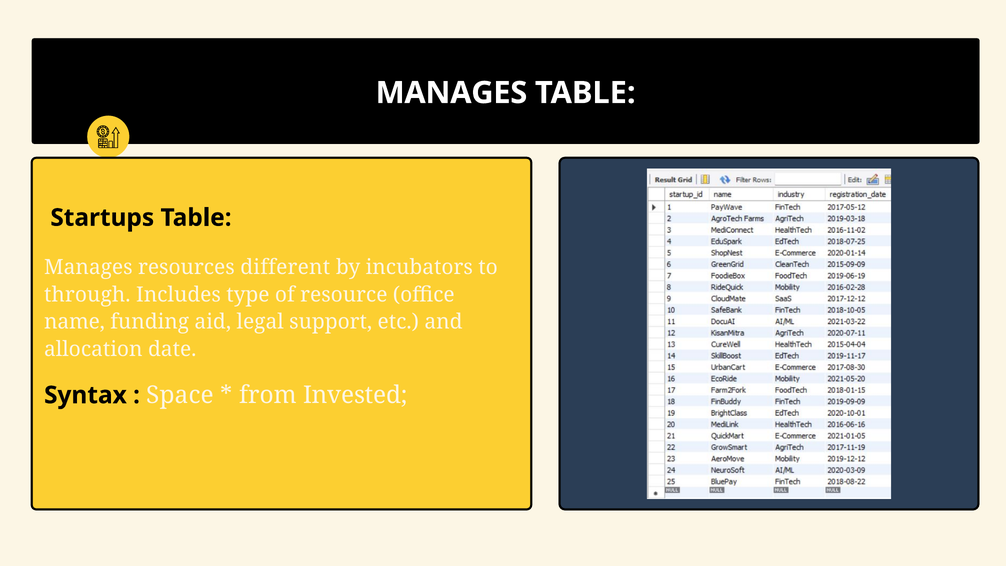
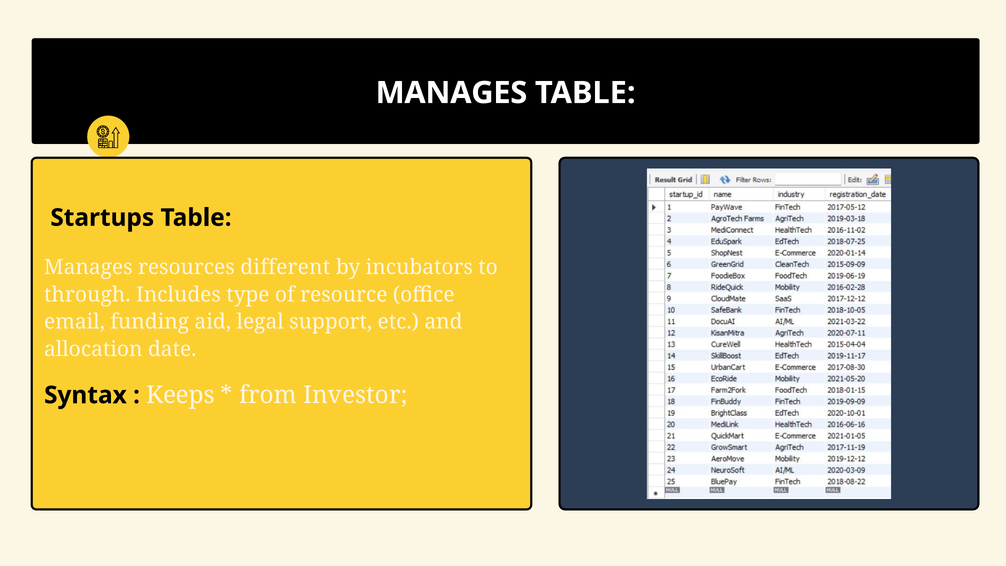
name: name -> email
Space: Space -> Keeps
Invested: Invested -> Investor
